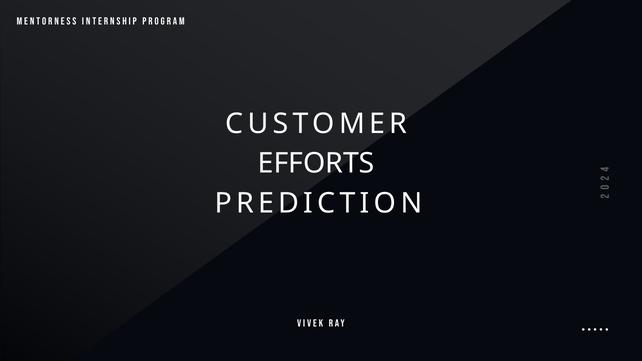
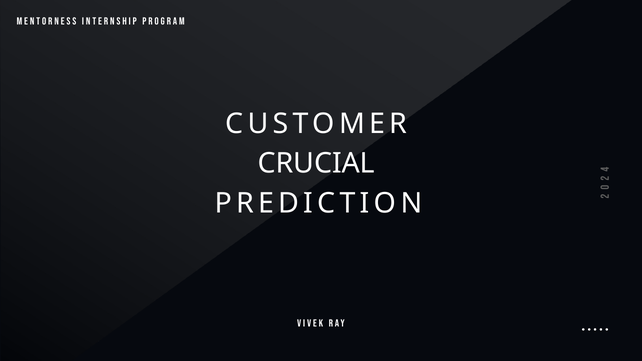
EFFORTS: EFFORTS -> CRUCIAL
